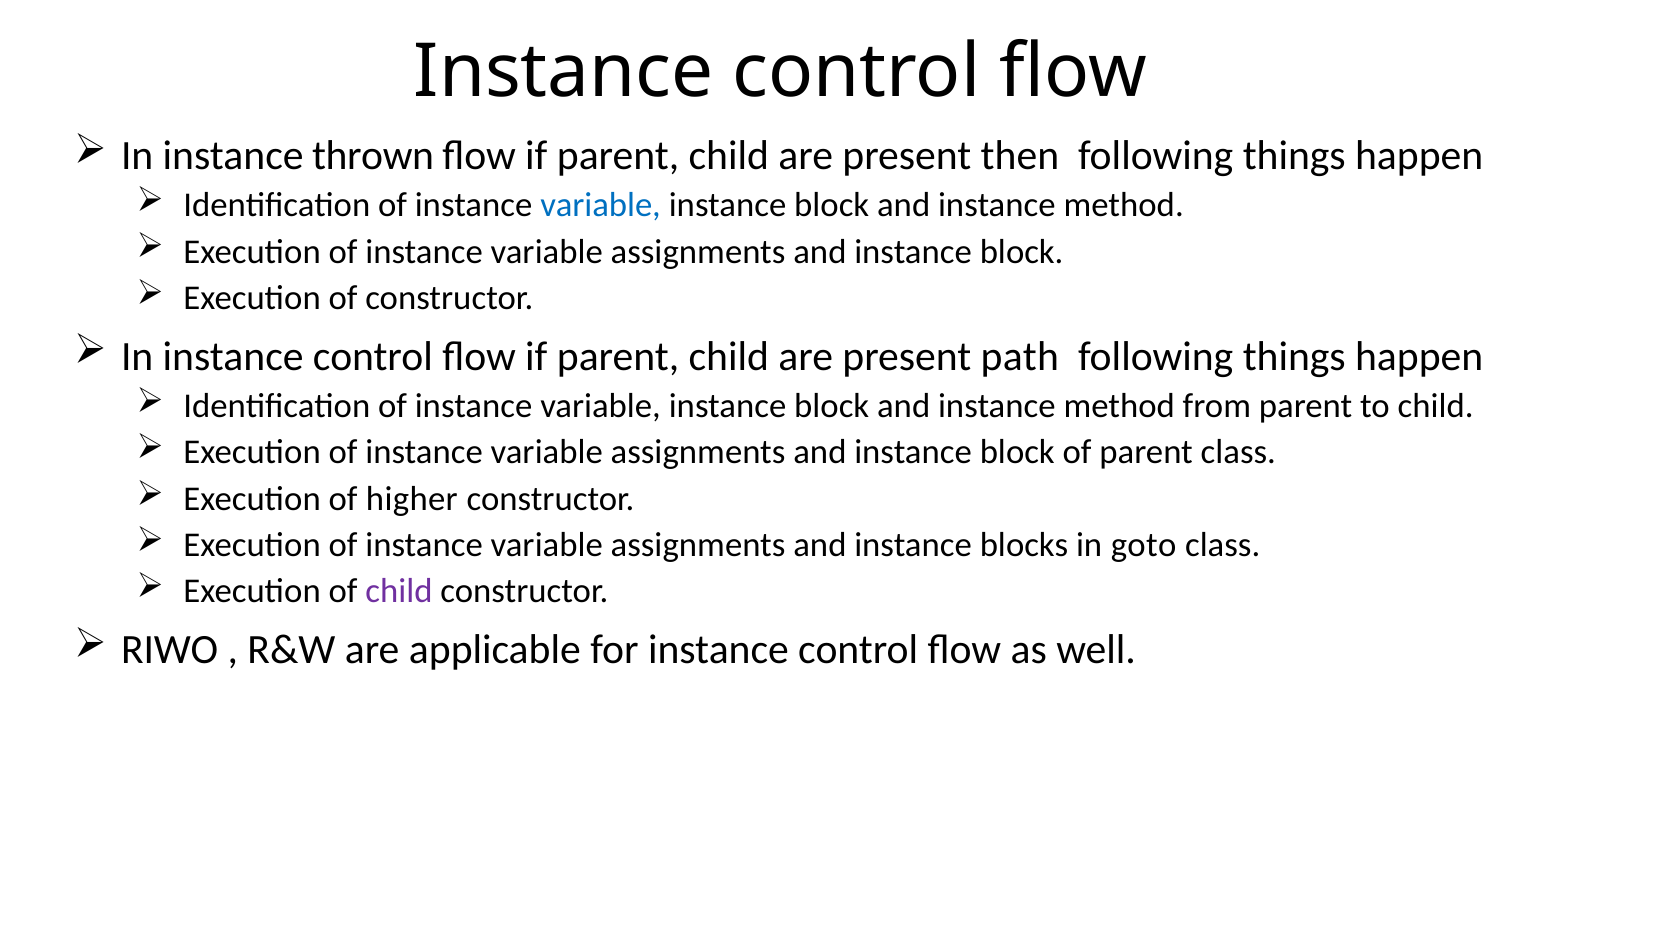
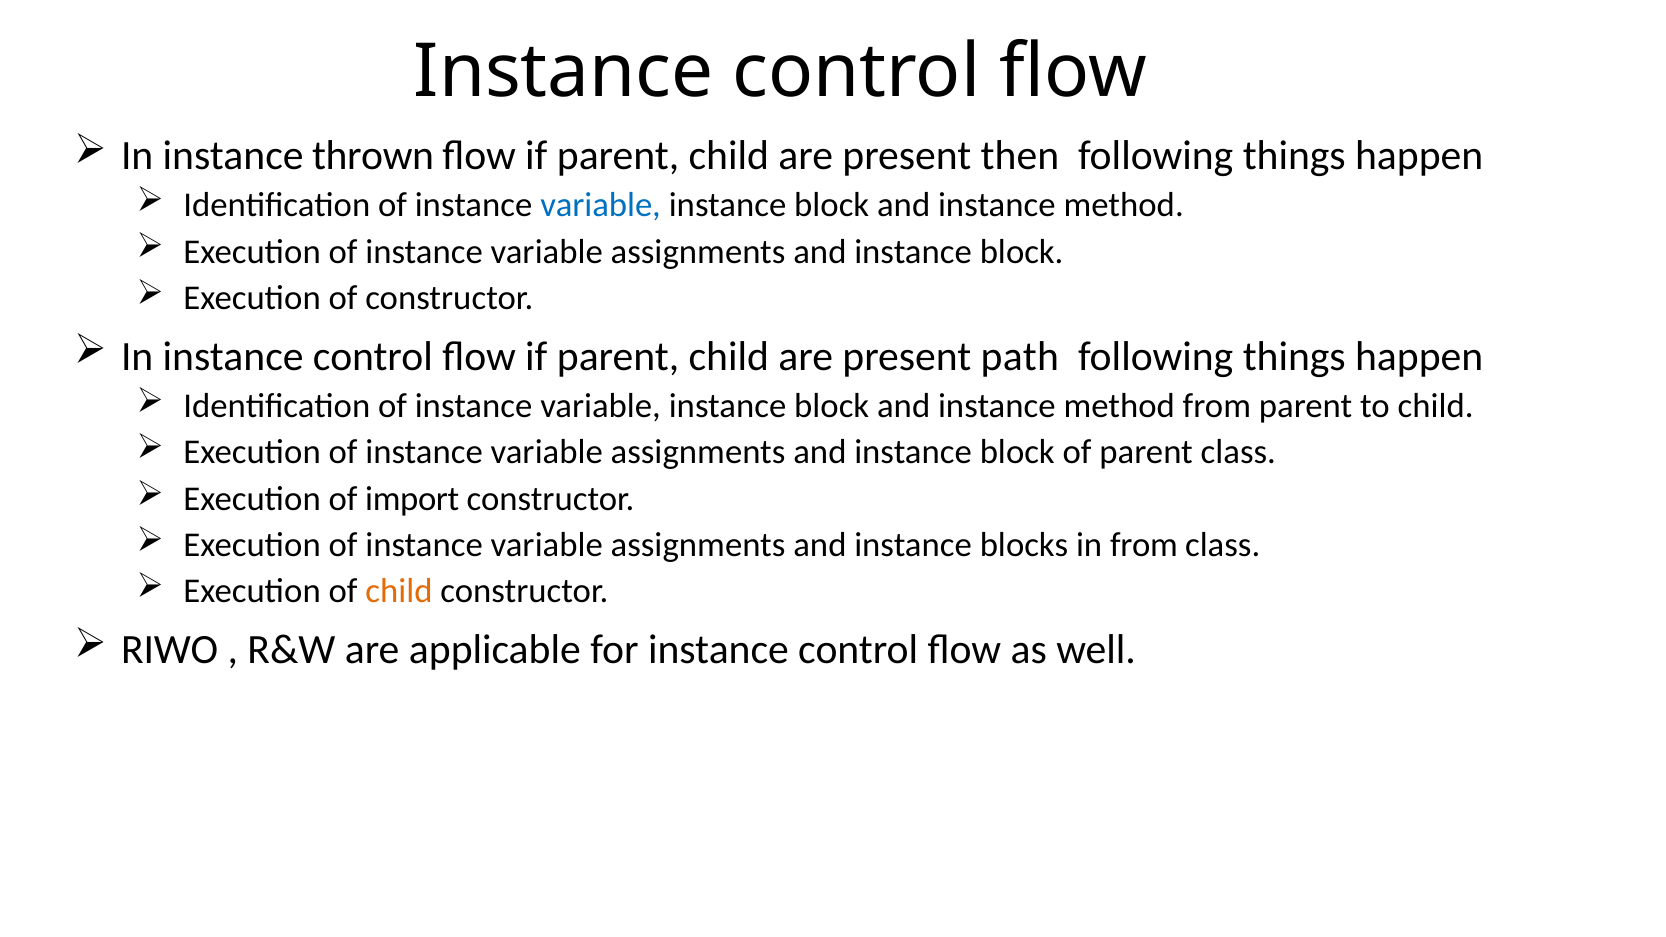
higher: higher -> import
in goto: goto -> from
child at (399, 591) colour: purple -> orange
